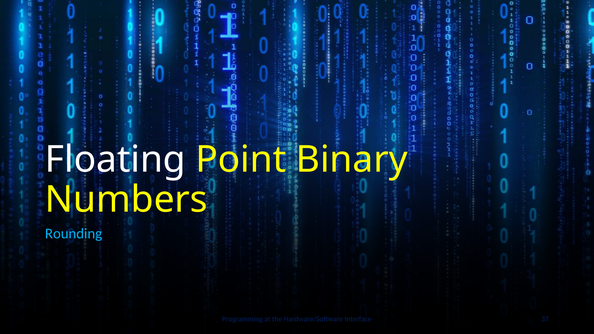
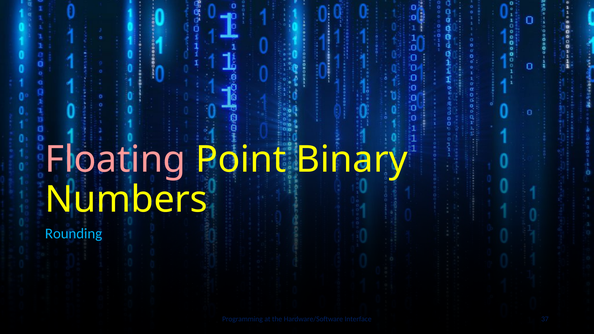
Floating colour: white -> pink
